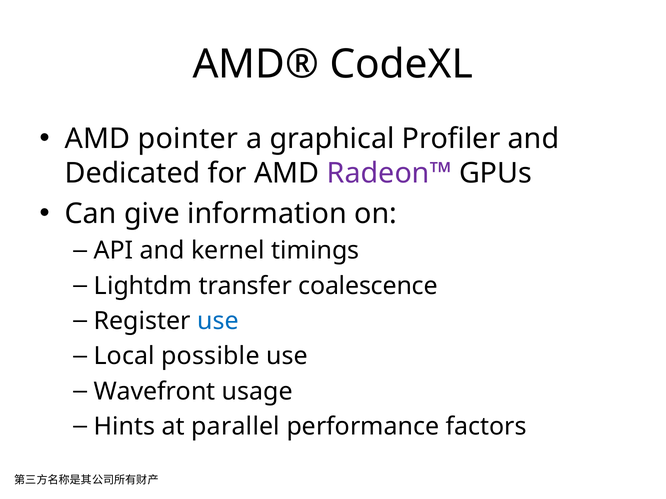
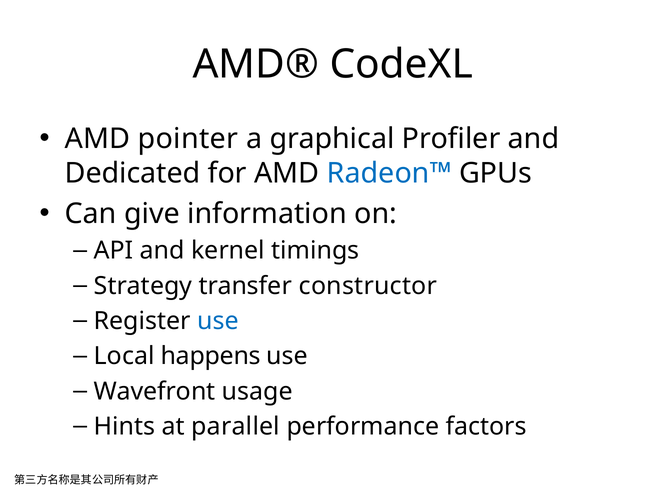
Radeon™ colour: purple -> blue
Lightdm: Lightdm -> Strategy
coalescence: coalescence -> constructor
possible: possible -> happens
